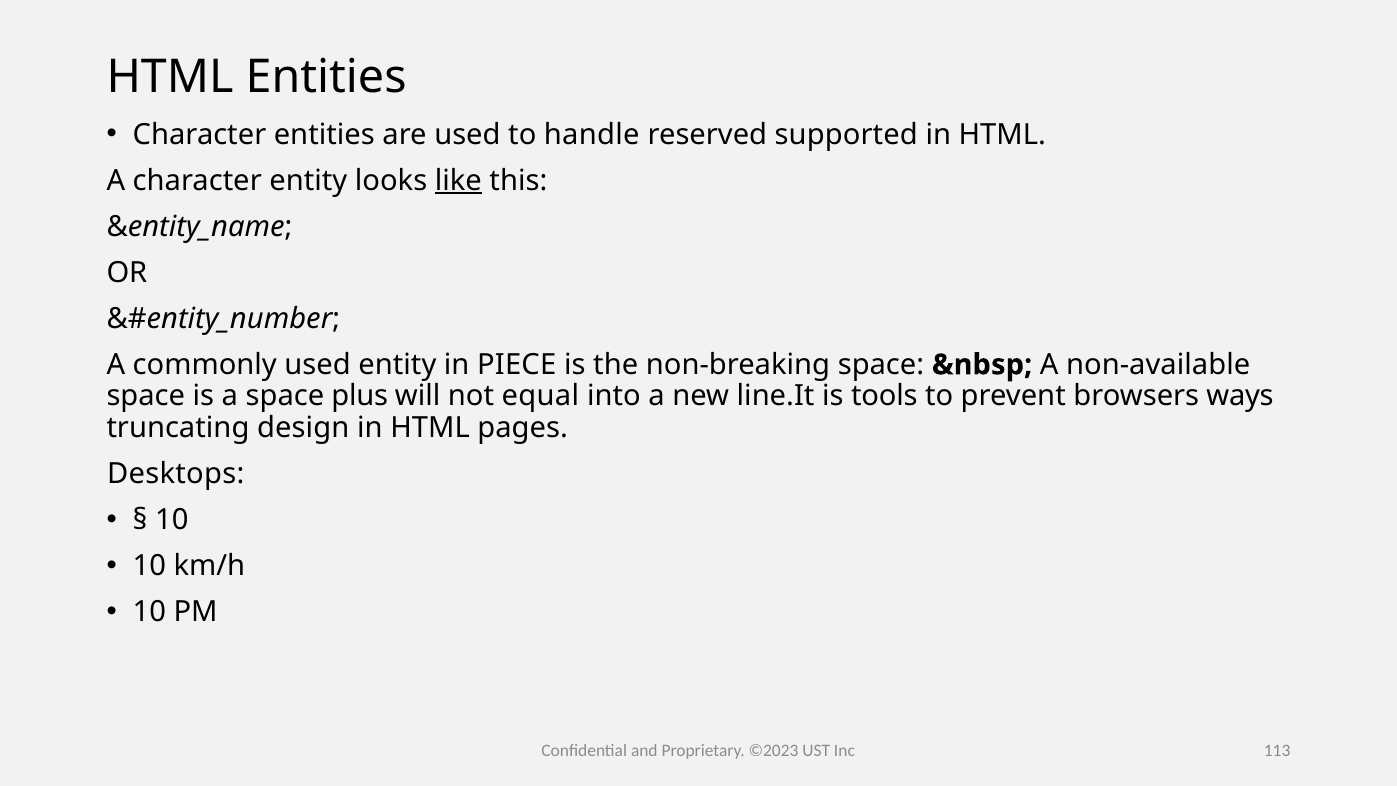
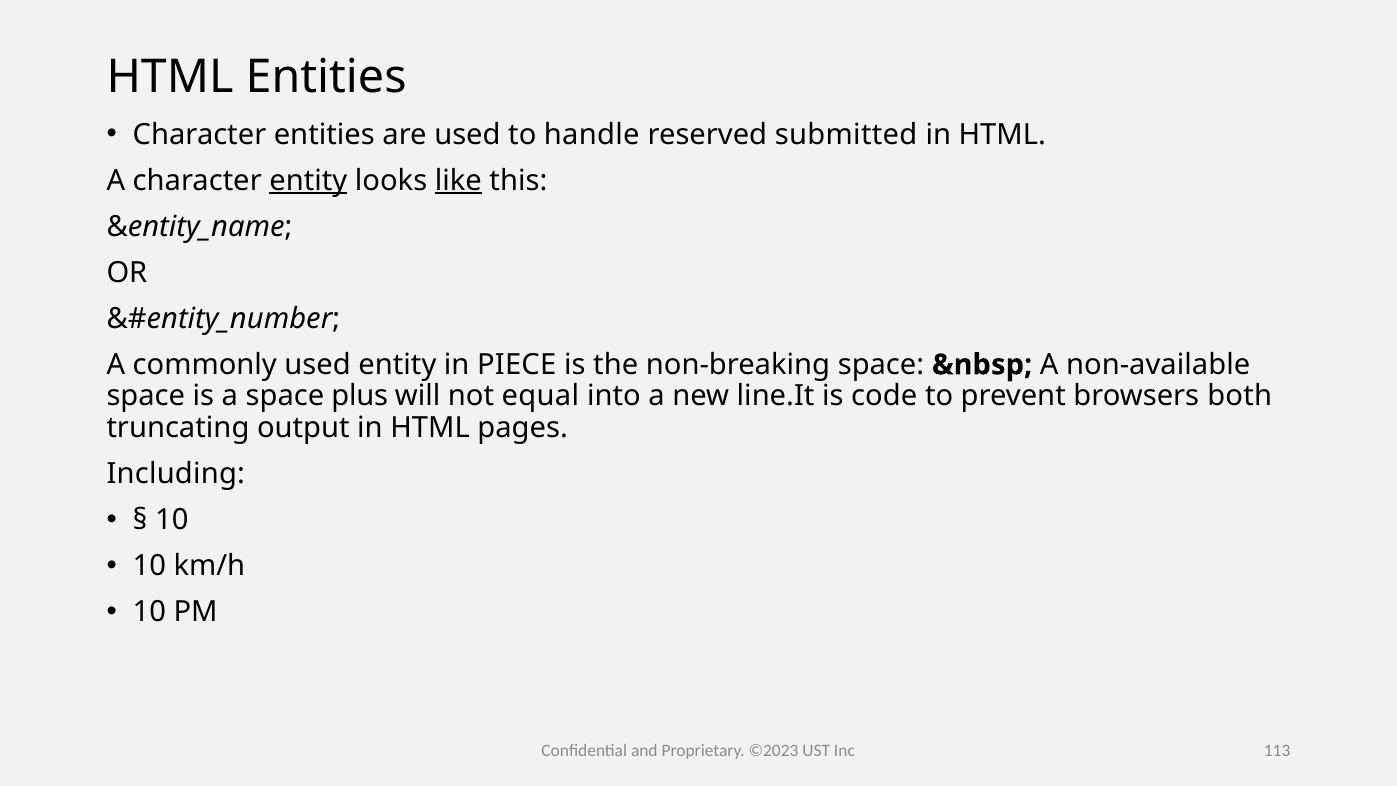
supported: supported -> submitted
entity at (308, 181) underline: none -> present
tools: tools -> code
ways: ways -> both
design: design -> output
Desktops: Desktops -> Including
